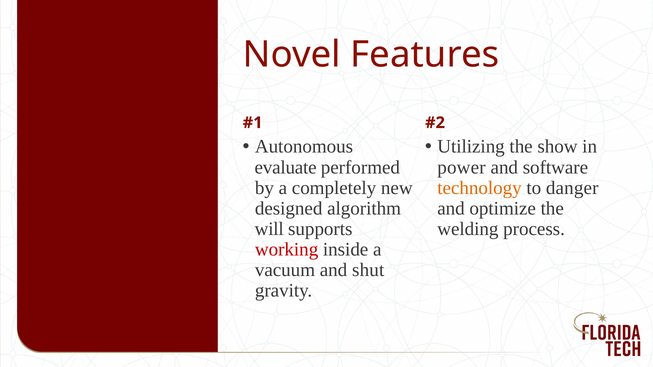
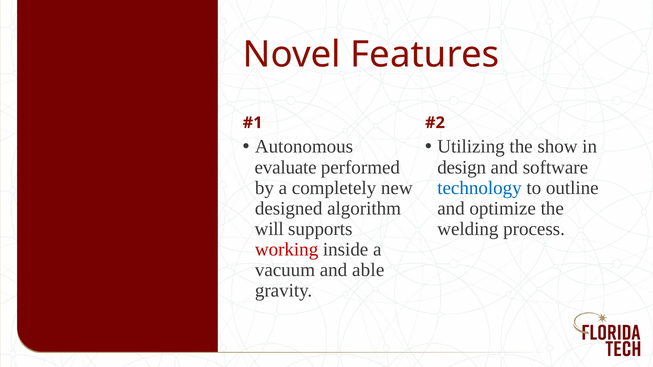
power: power -> design
technology colour: orange -> blue
danger: danger -> outline
shut: shut -> able
